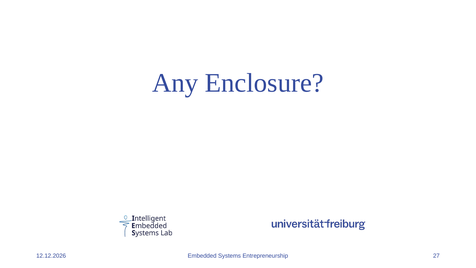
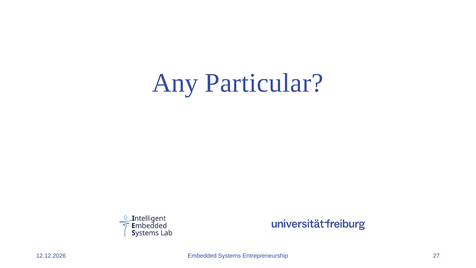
Enclosure: Enclosure -> Particular
